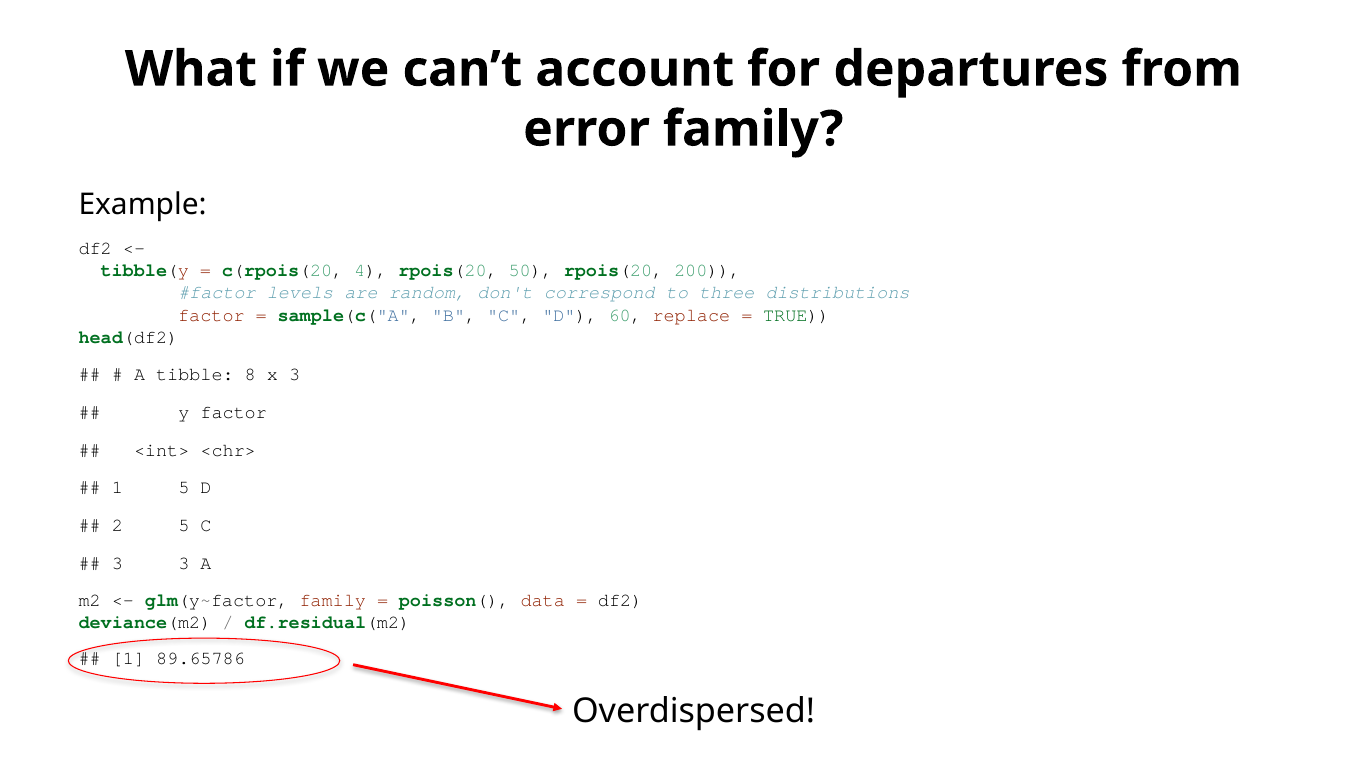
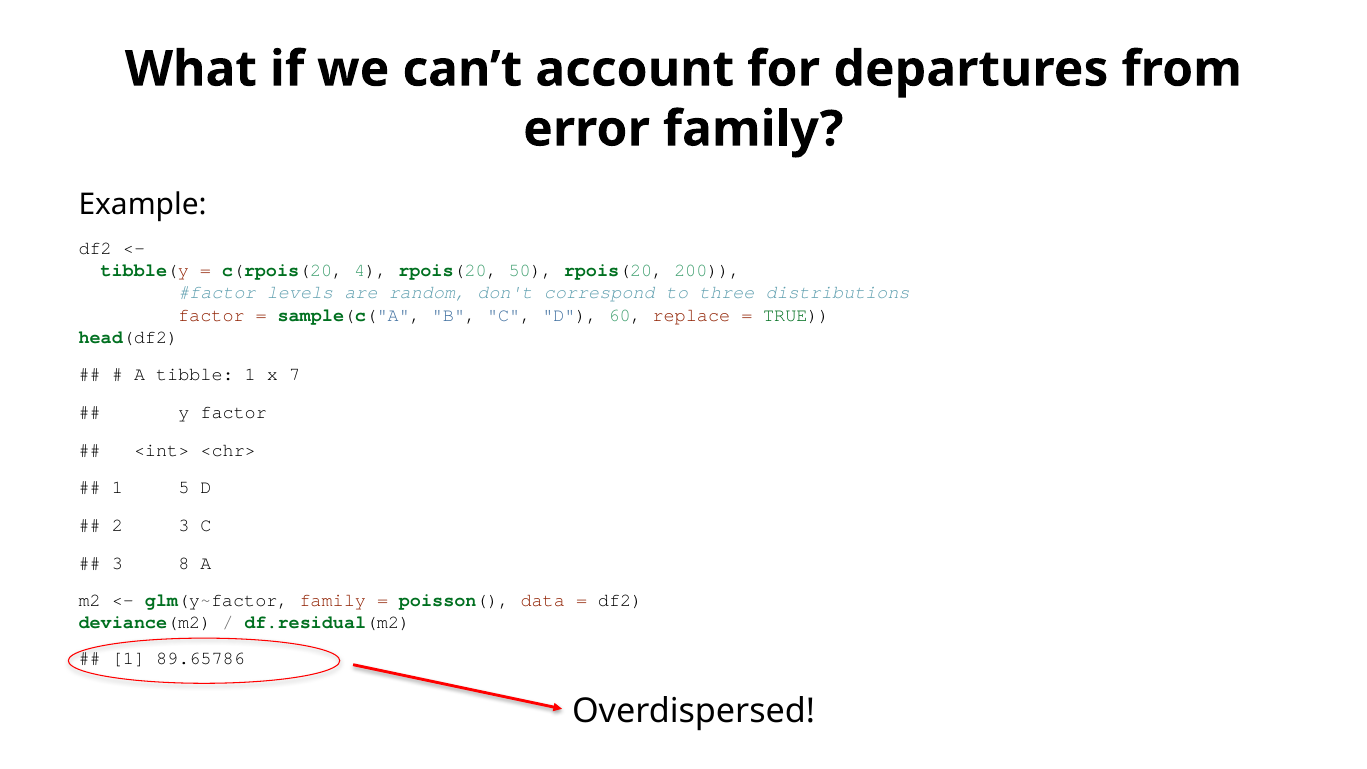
tibble 8: 8 -> 1
x 3: 3 -> 7
2 5: 5 -> 3
3 3: 3 -> 8
